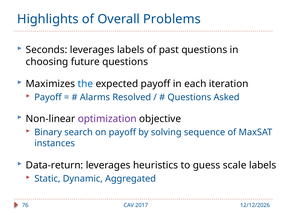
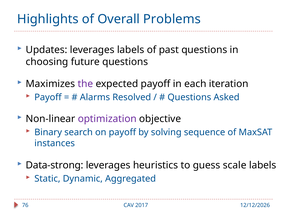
Seconds: Seconds -> Updates
the colour: blue -> purple
Data-return: Data-return -> Data-strong
